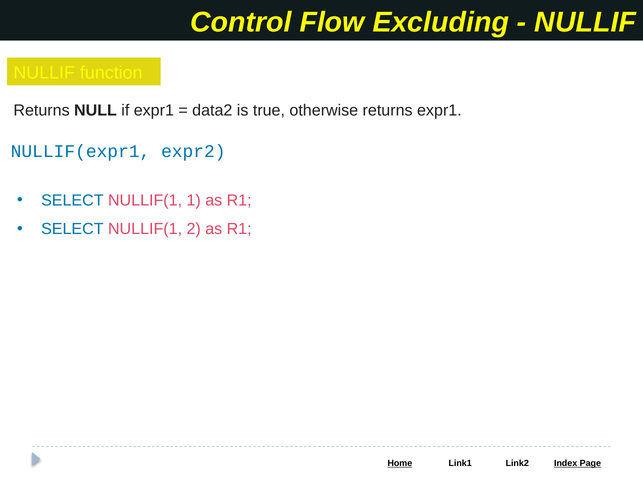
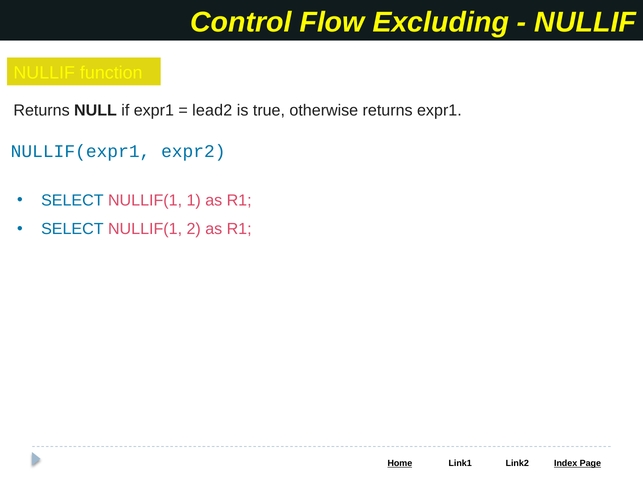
data2: data2 -> lead2
